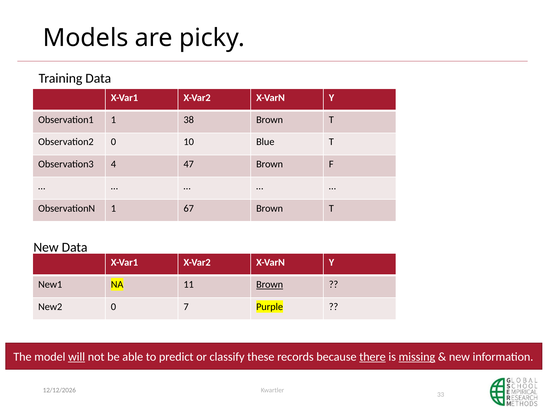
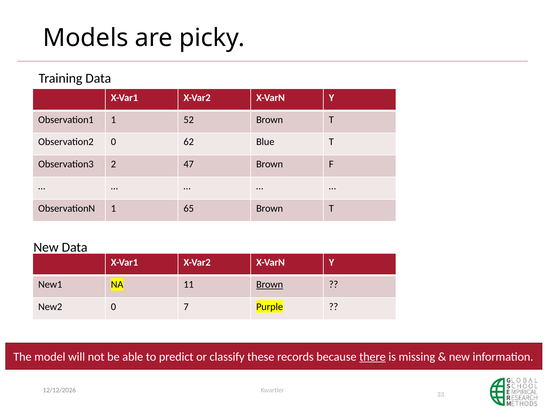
38: 38 -> 52
10: 10 -> 62
4: 4 -> 2
67: 67 -> 65
will underline: present -> none
missing underline: present -> none
